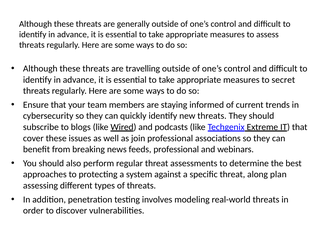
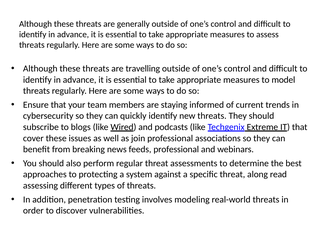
secret: secret -> model
plan: plan -> read
